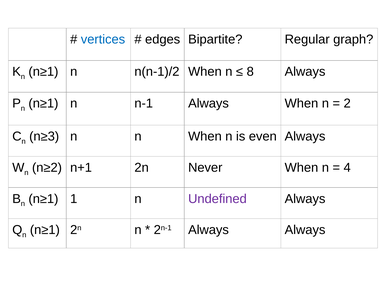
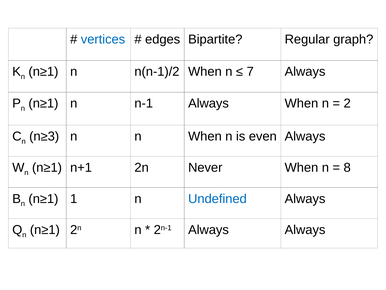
8: 8 -> 7
n≥2 at (47, 167): n≥2 -> n≥1
4: 4 -> 8
Undefined colour: purple -> blue
